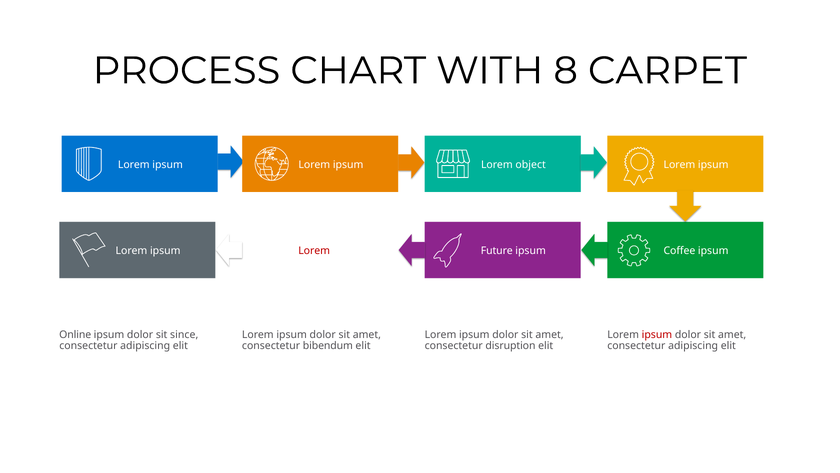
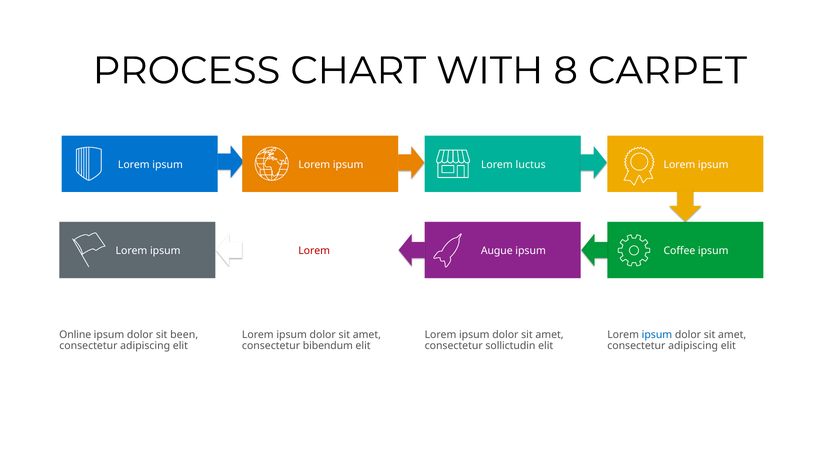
object: object -> luctus
Future: Future -> Augue
since: since -> been
ipsum at (657, 334) colour: red -> blue
disruption: disruption -> sollictudin
